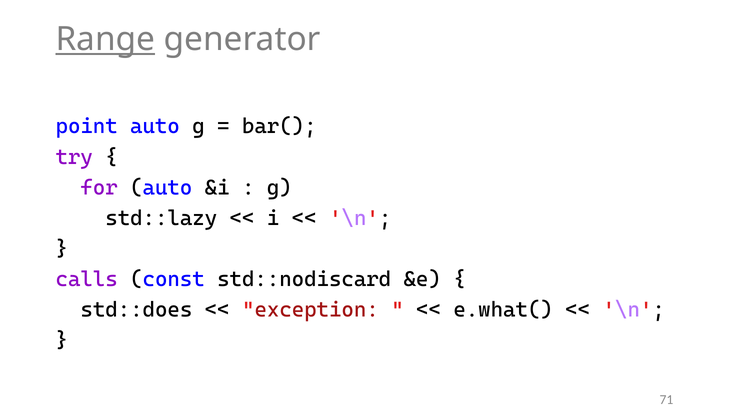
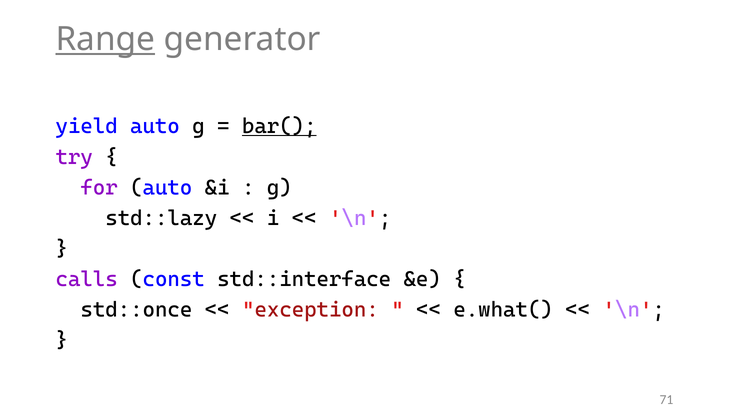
point: point -> yield
bar( underline: none -> present
std::nodiscard: std::nodiscard -> std::interface
std::does: std::does -> std::once
